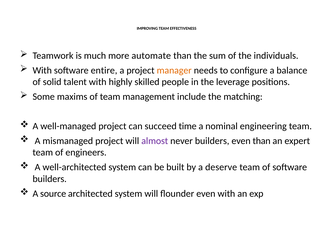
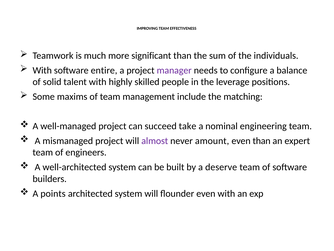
automate: automate -> significant
manager colour: orange -> purple
time: time -> take
never builders: builders -> amount
source: source -> points
